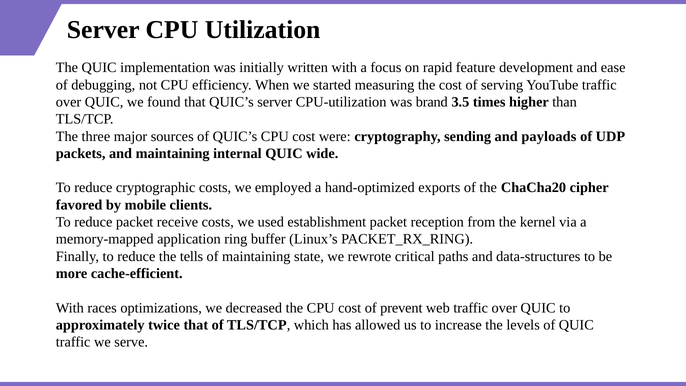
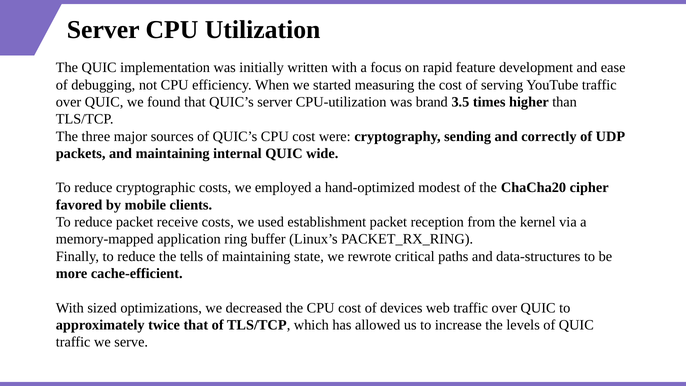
payloads: payloads -> correctly
exports: exports -> modest
races: races -> sized
prevent: prevent -> devices
